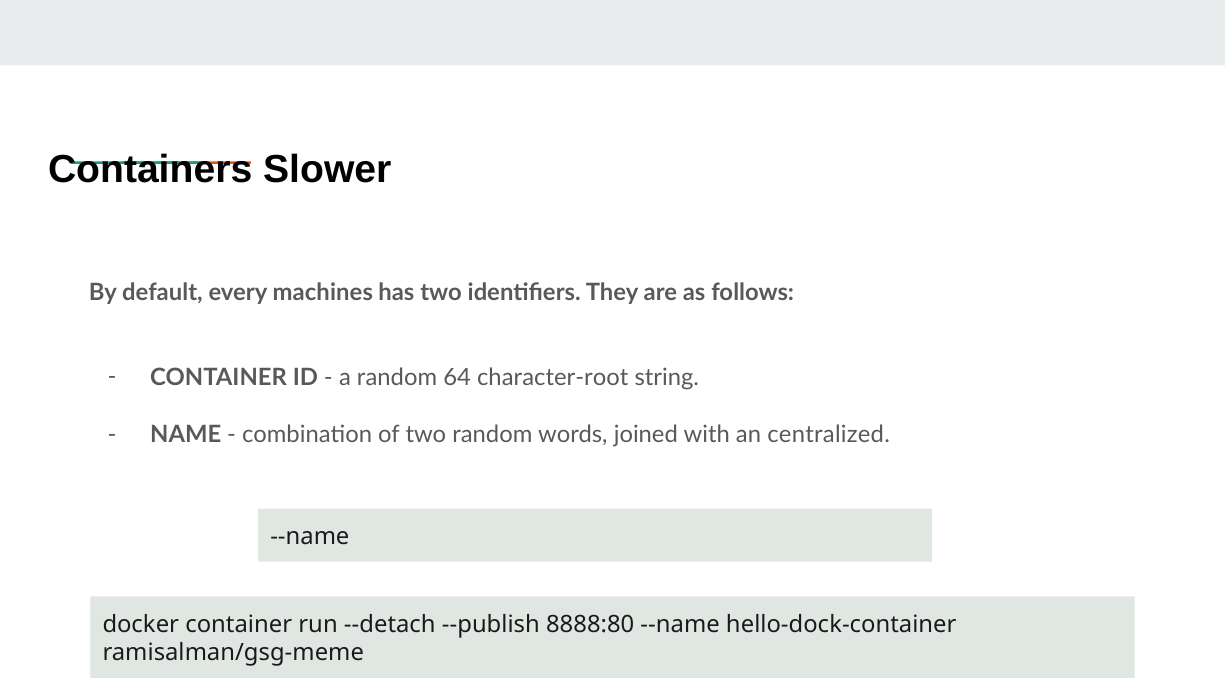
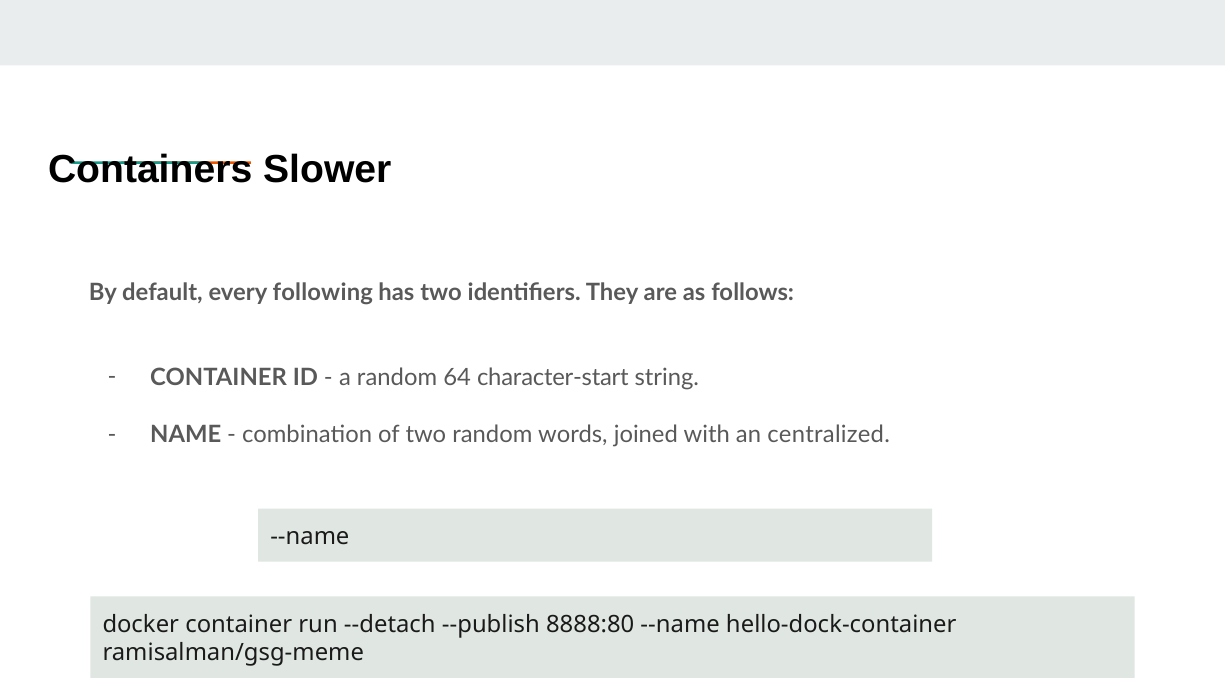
machines: machines -> following
character-root: character-root -> character-start
